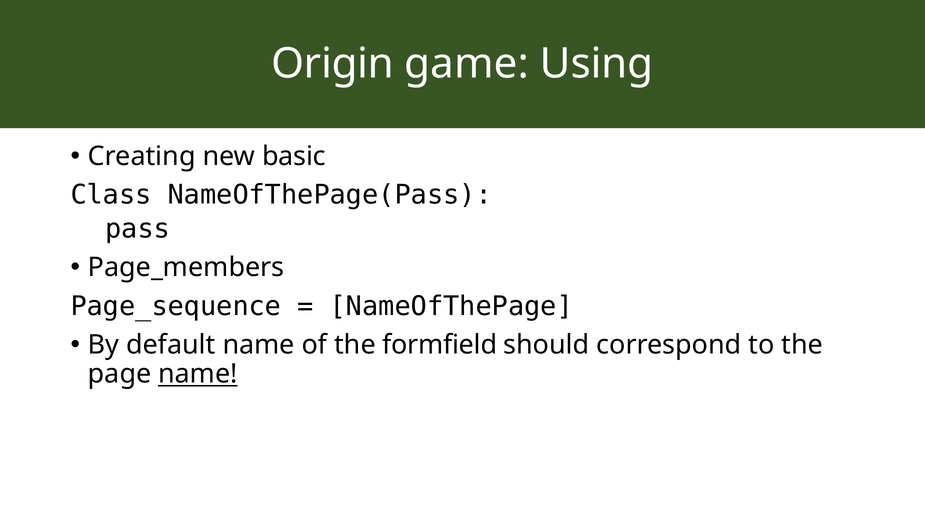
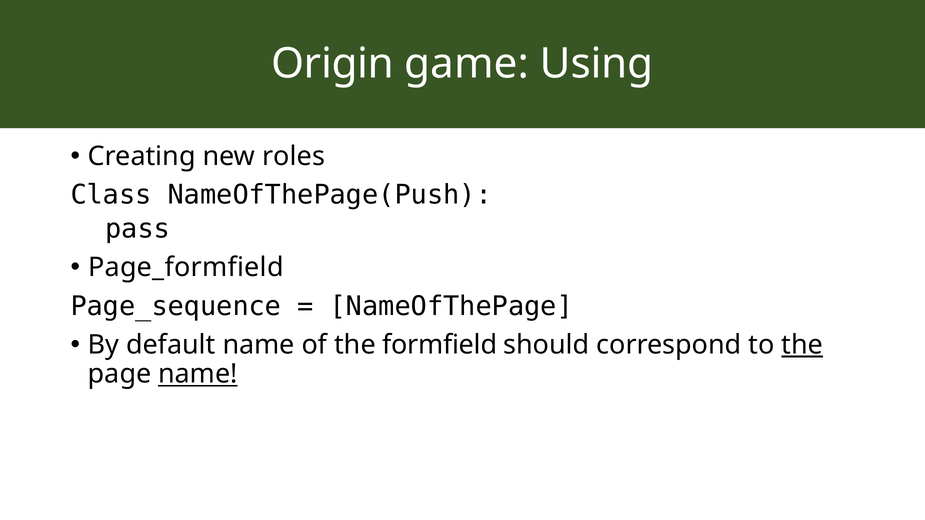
basic: basic -> roles
NameOfThePage(Pass: NameOfThePage(Pass -> NameOfThePage(Push
Page_members: Page_members -> Page_formfield
the at (802, 345) underline: none -> present
